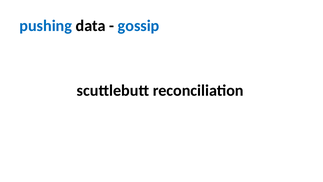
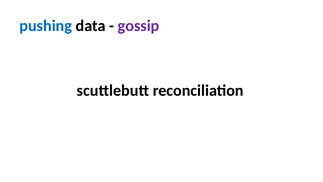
gossip colour: blue -> purple
